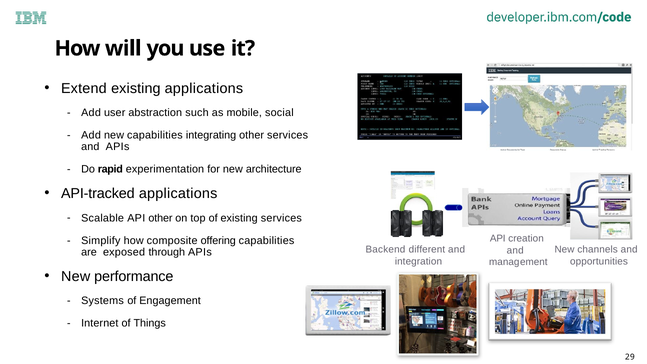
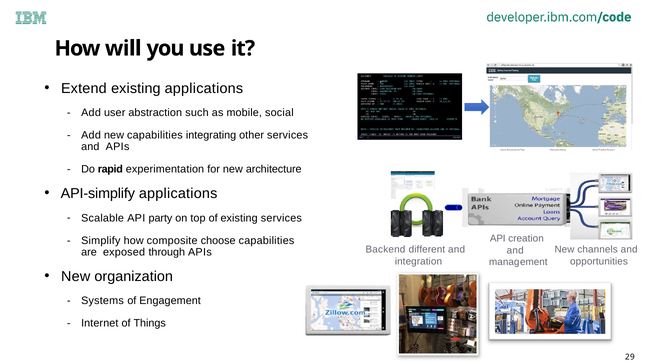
API-tracked: API-tracked -> API-simplify
API other: other -> party
offering: offering -> choose
performance: performance -> organization
